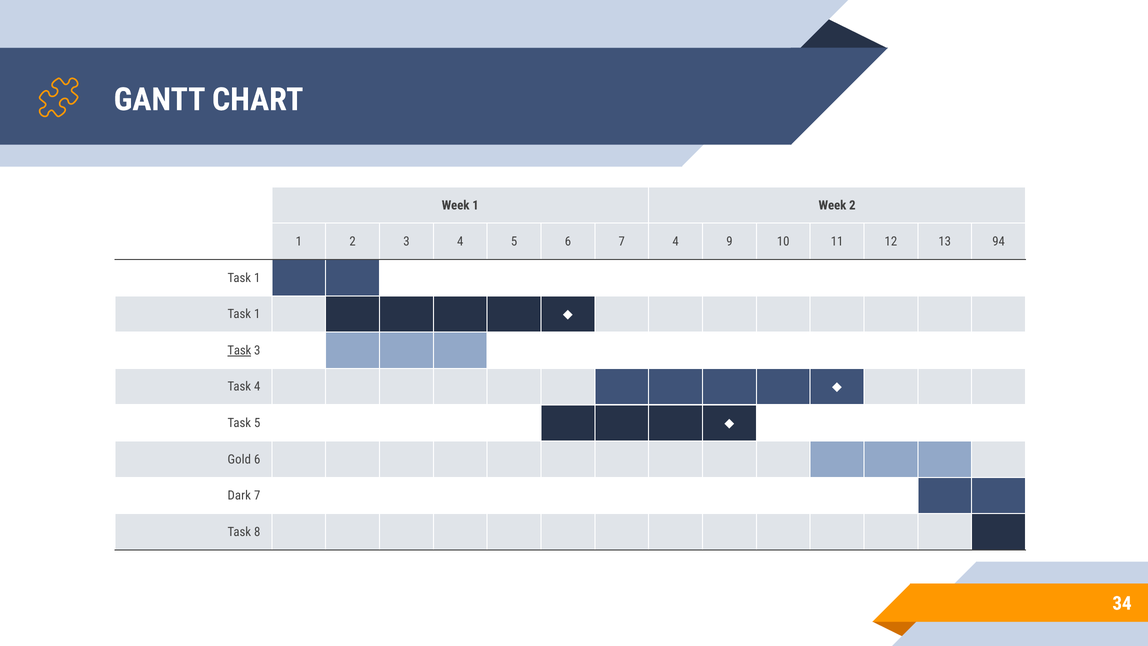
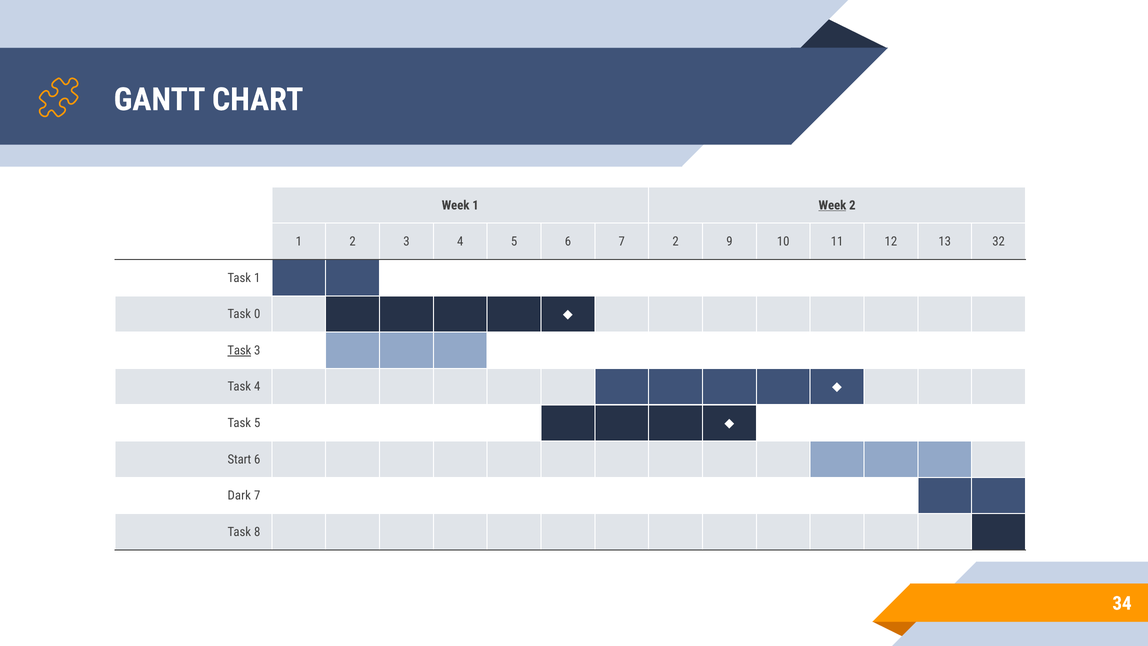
Week at (832, 205) underline: none -> present
7 4: 4 -> 2
94: 94 -> 32
1 at (257, 314): 1 -> 0
Gold: Gold -> Start
